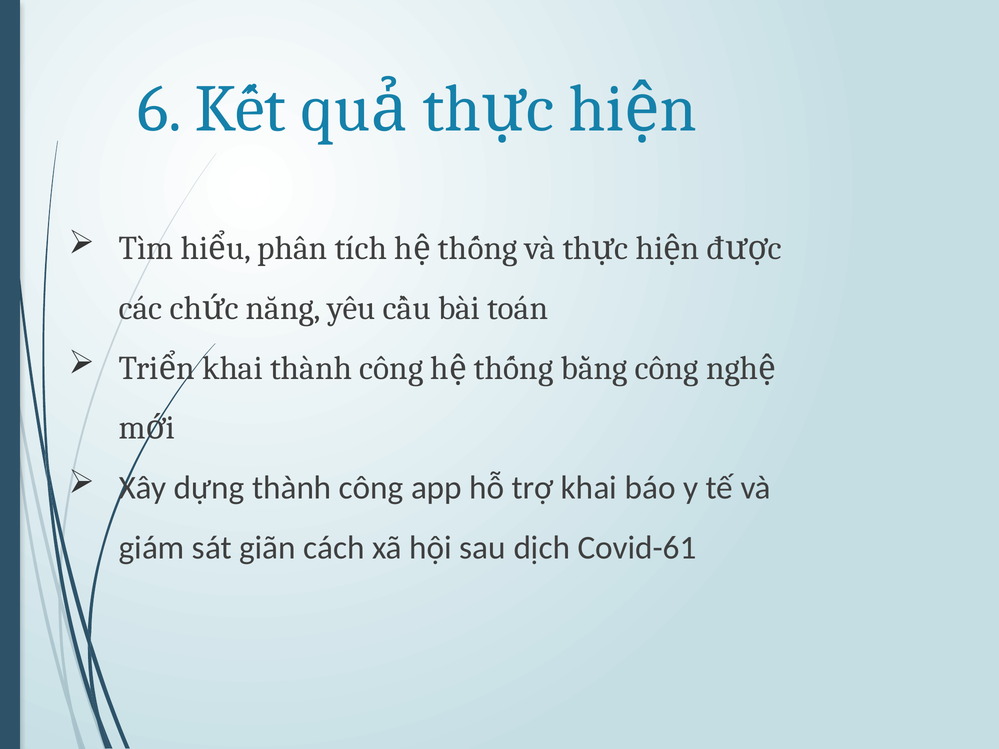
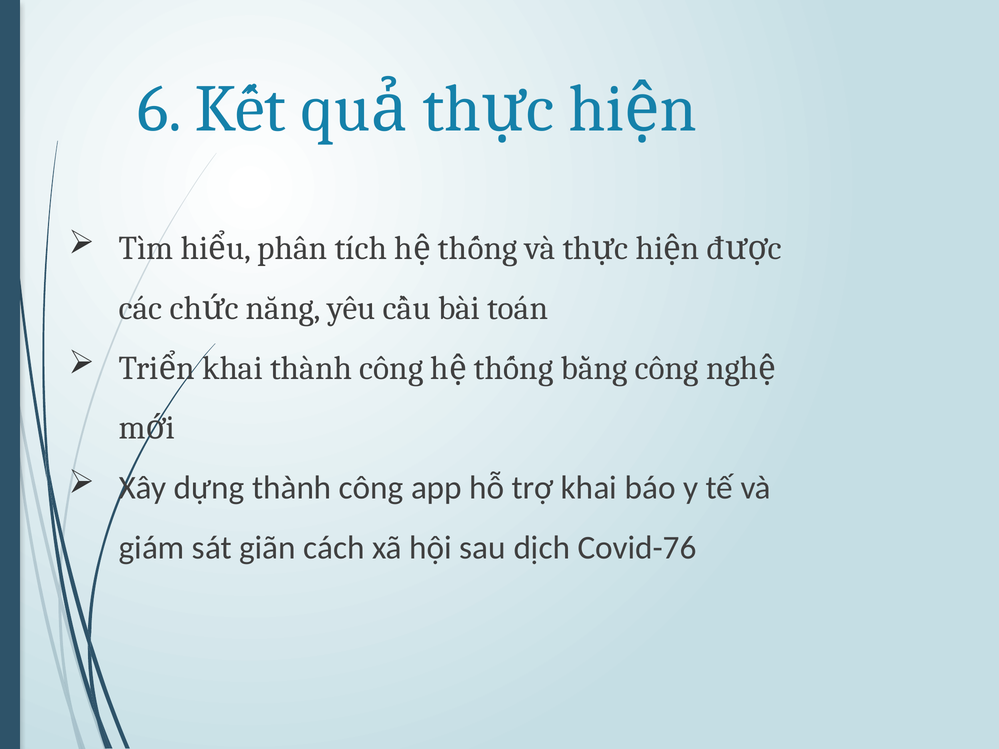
Covid-61: Covid-61 -> Covid-76
